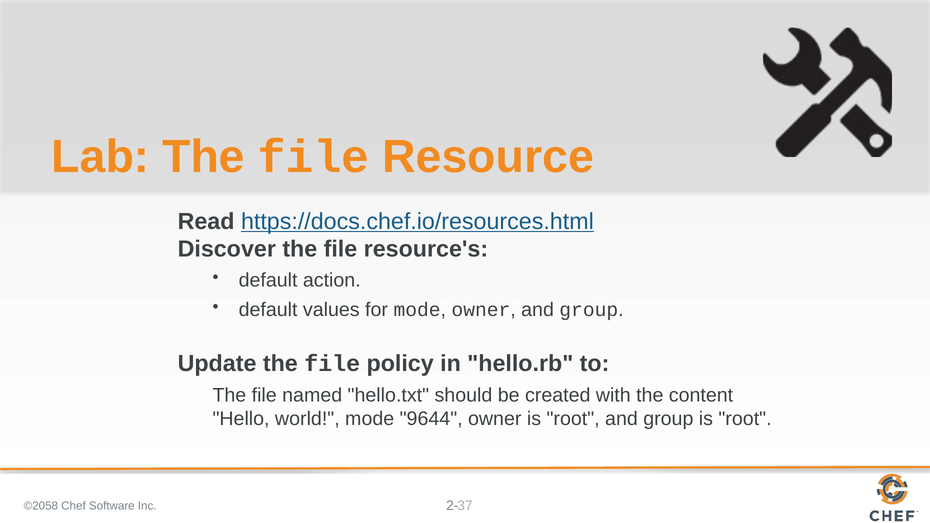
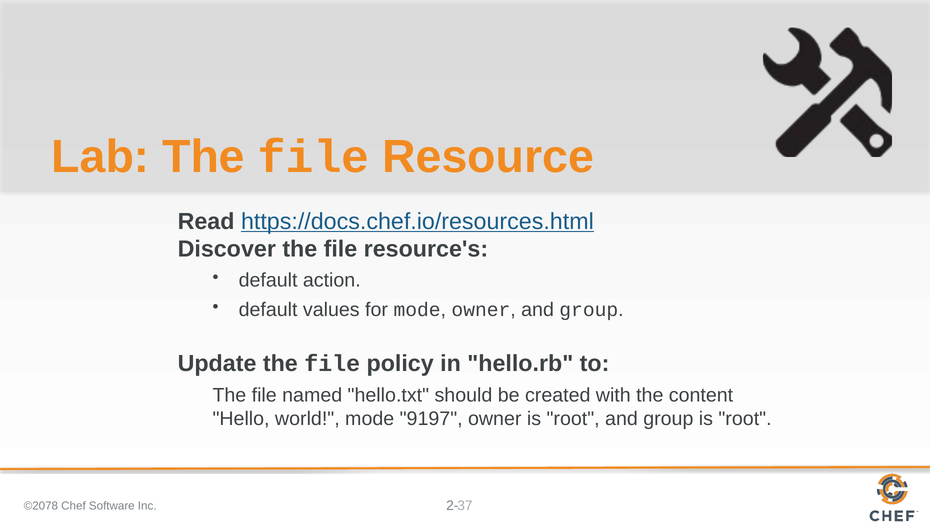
9644: 9644 -> 9197
©2058: ©2058 -> ©2078
